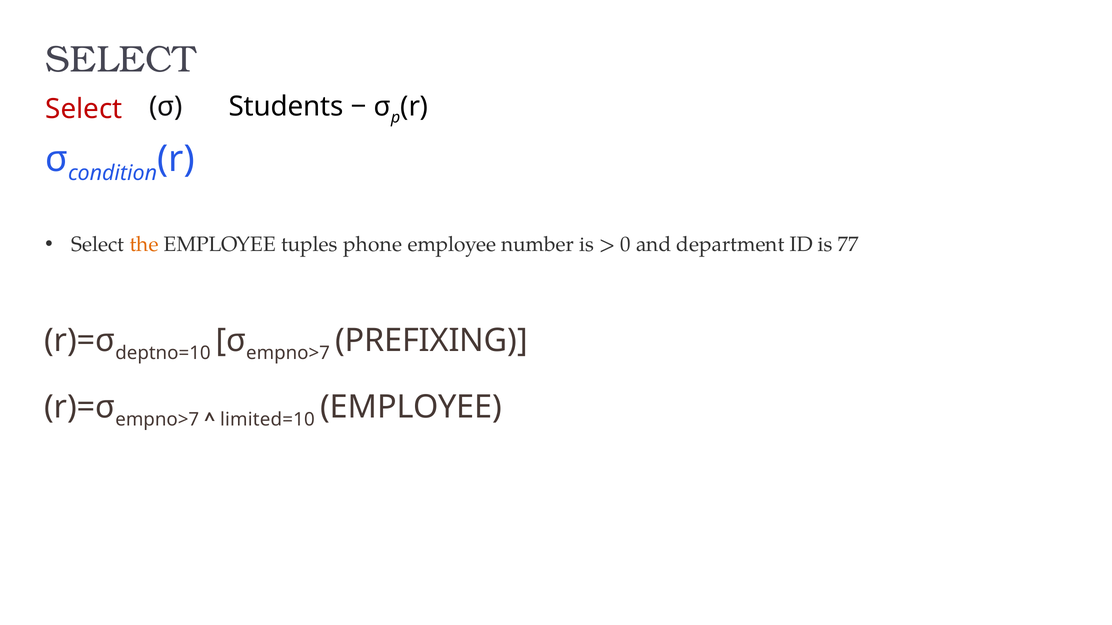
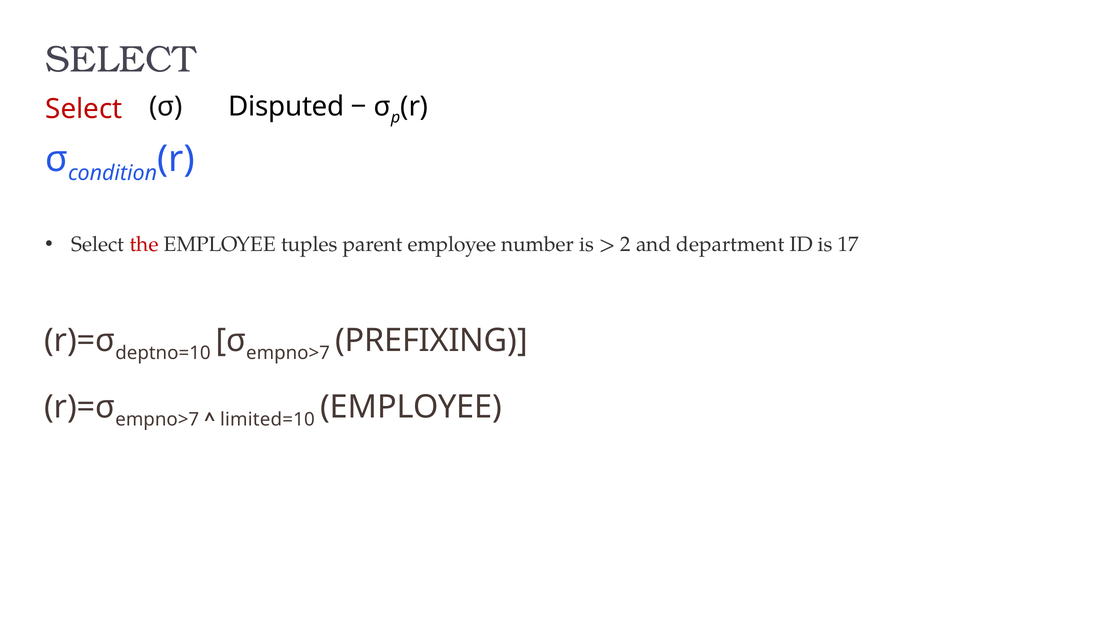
Students: Students -> Disputed
the colour: orange -> red
phone: phone -> parent
0: 0 -> 2
77: 77 -> 17
